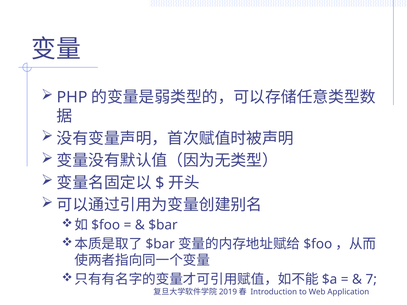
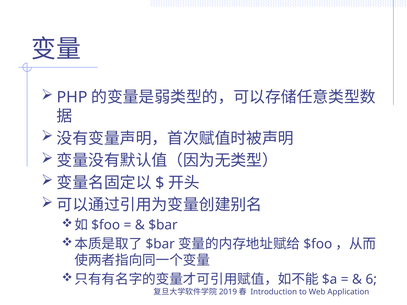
7: 7 -> 6
